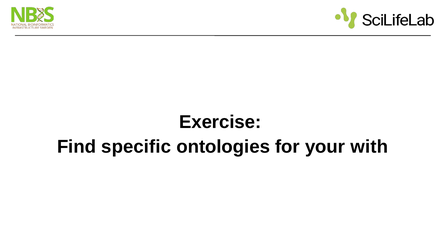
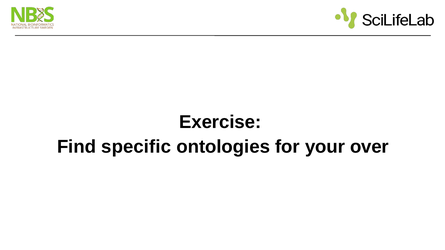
with: with -> over
